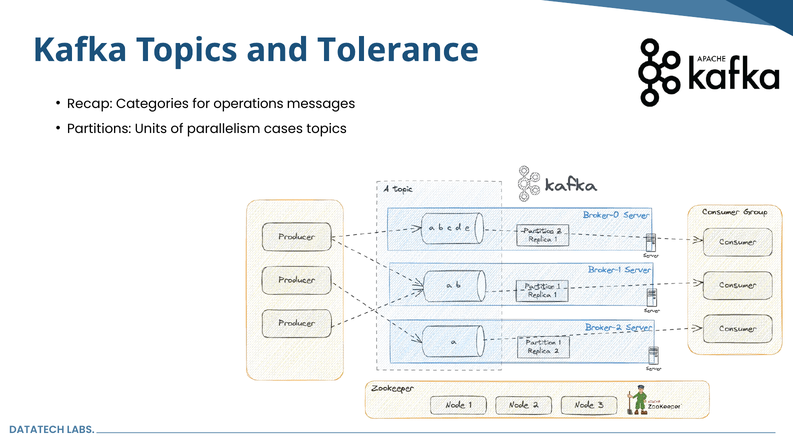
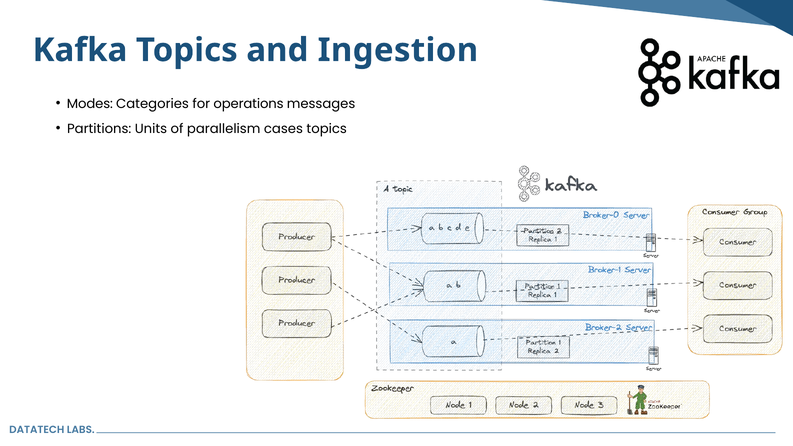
Tolerance: Tolerance -> Ingestion
Recap: Recap -> Modes
